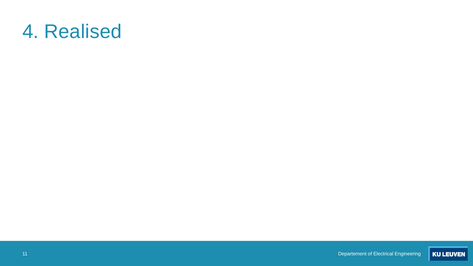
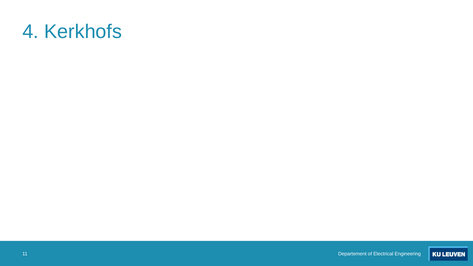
Realised: Realised -> Kerkhofs
